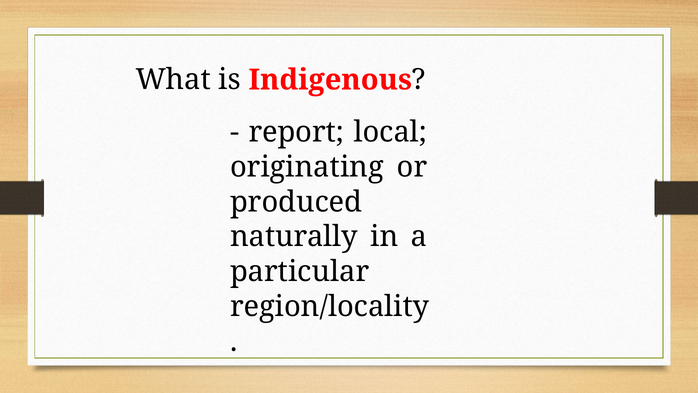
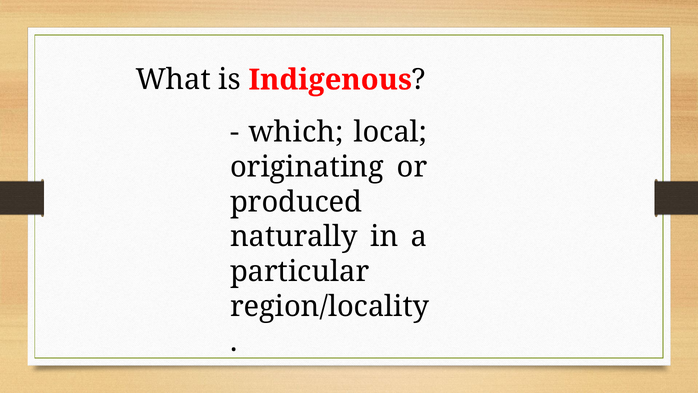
report: report -> which
